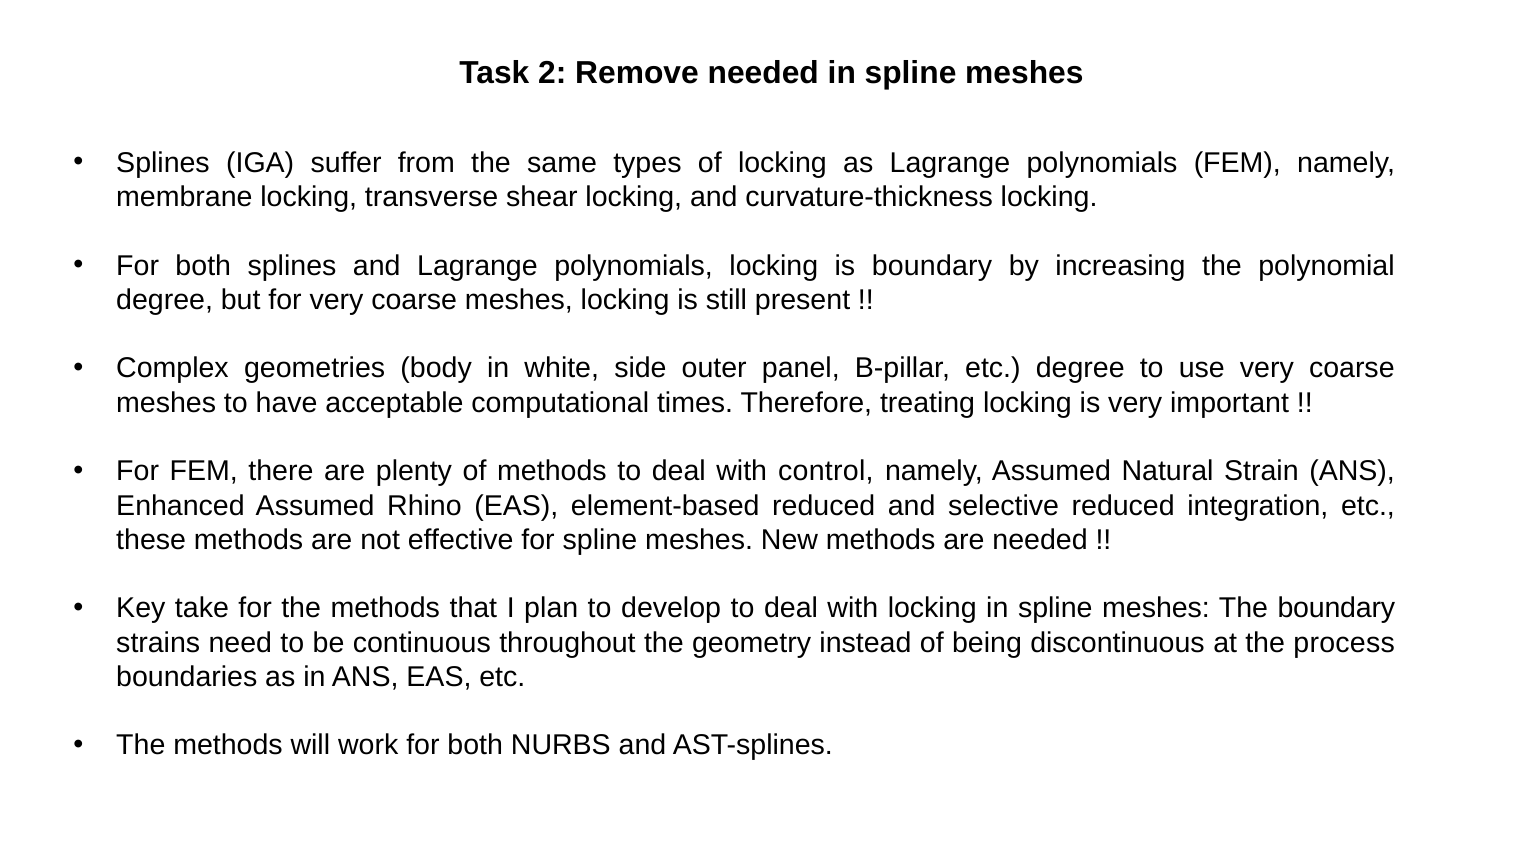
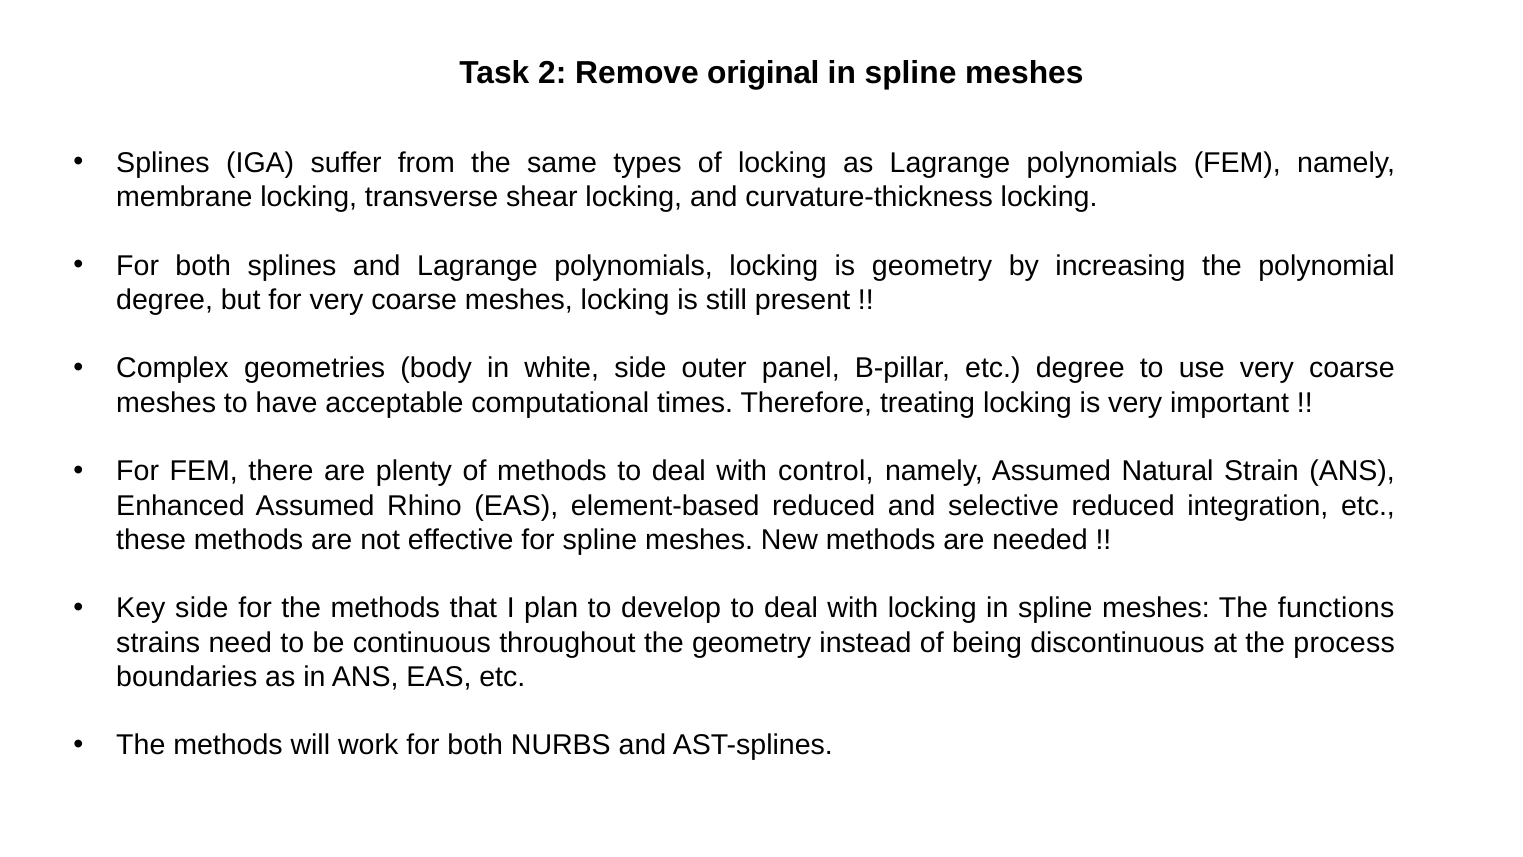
Remove needed: needed -> original
is boundary: boundary -> geometry
Key take: take -> side
The boundary: boundary -> functions
